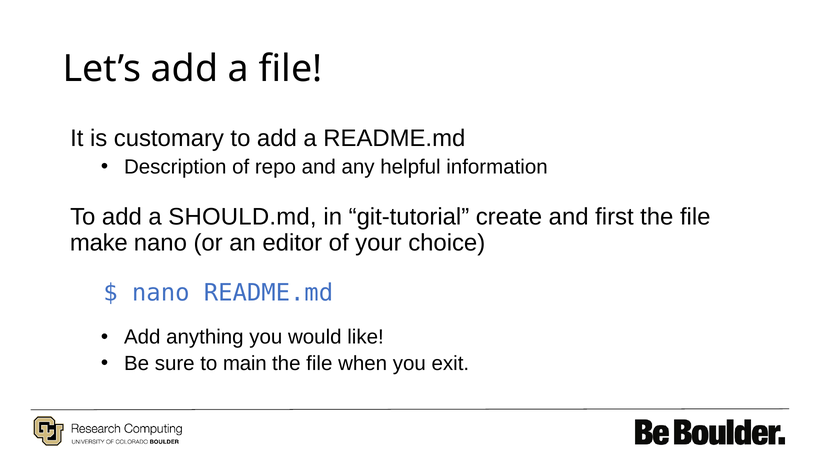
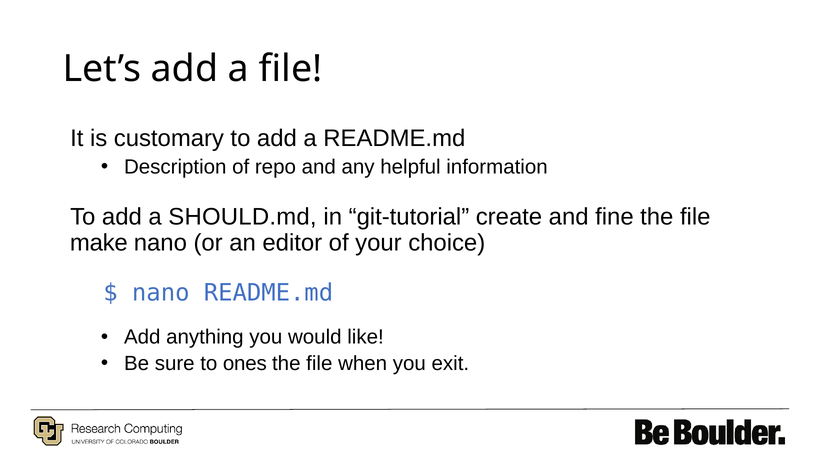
first: first -> fine
main: main -> ones
